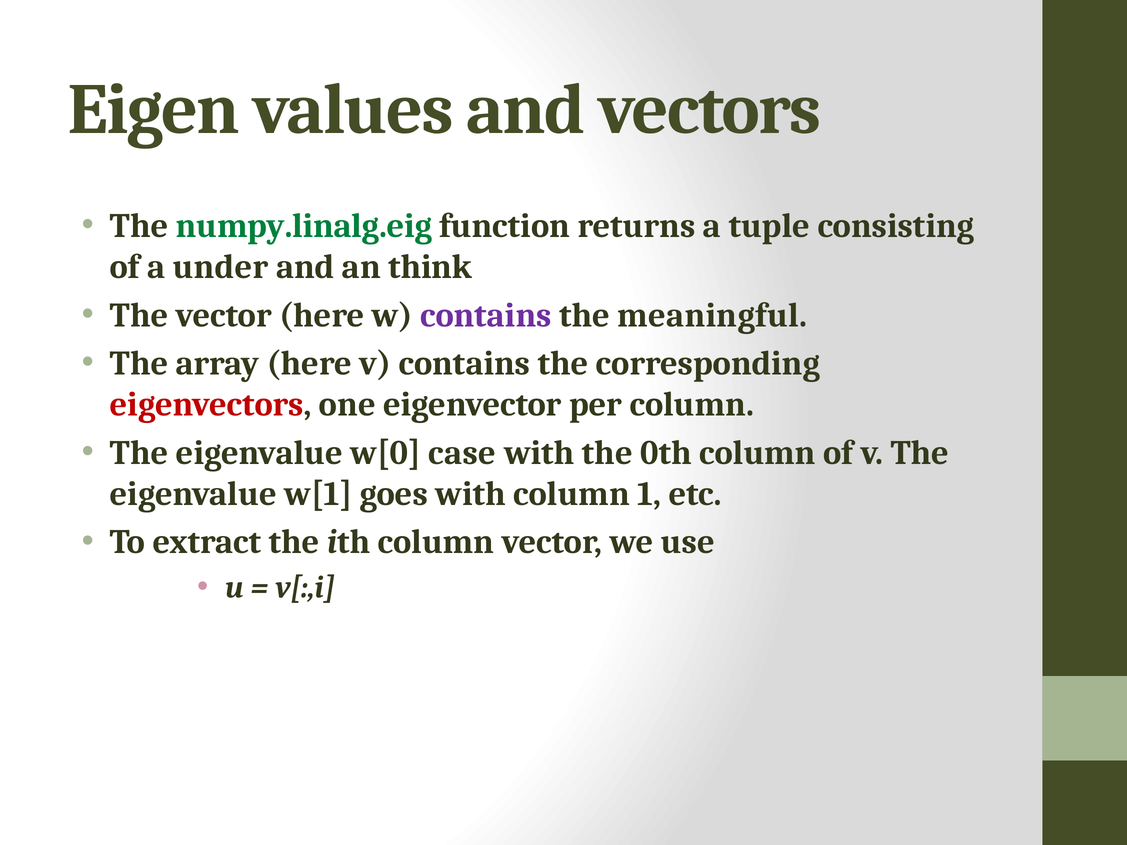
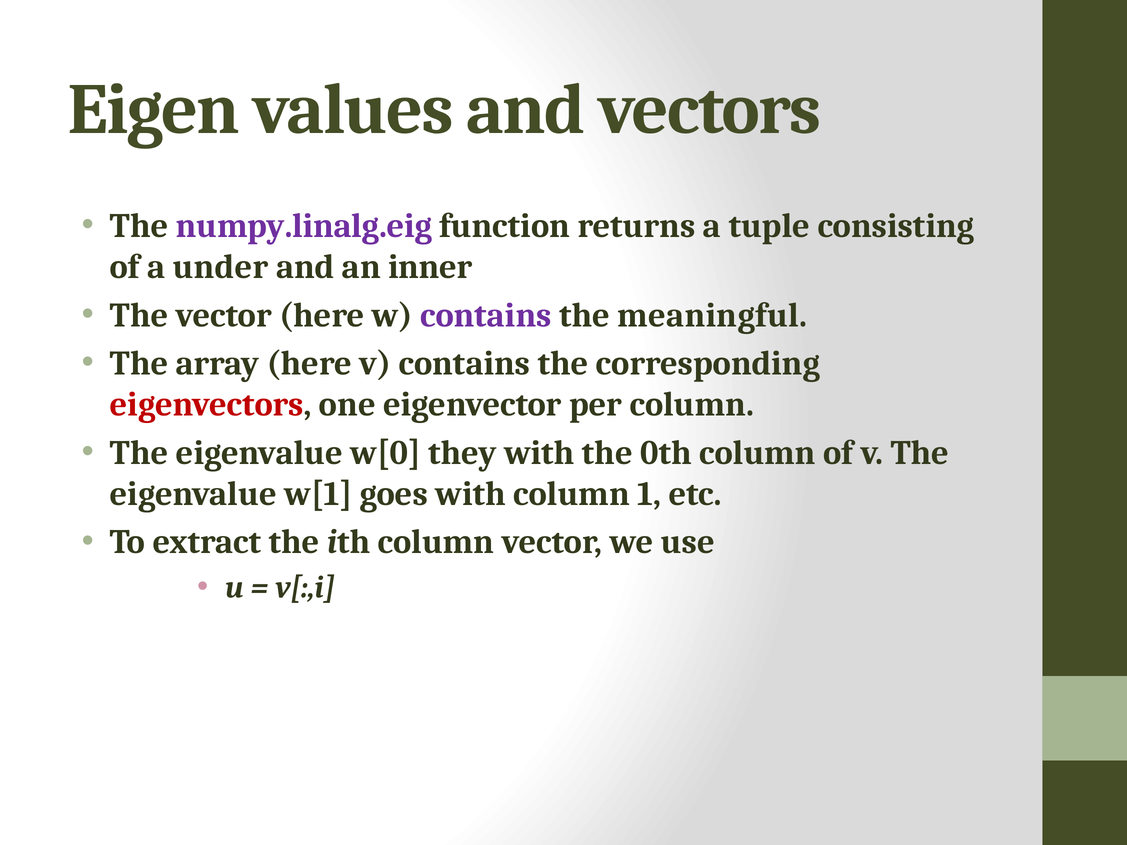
numpy.linalg.eig colour: green -> purple
think: think -> inner
case: case -> they
